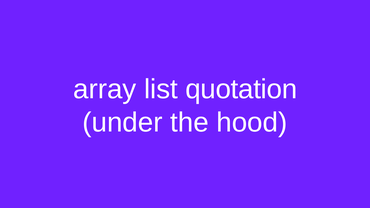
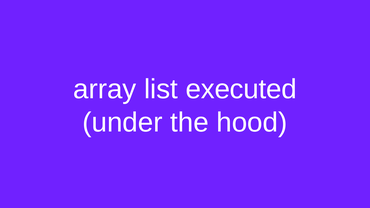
quotation: quotation -> executed
